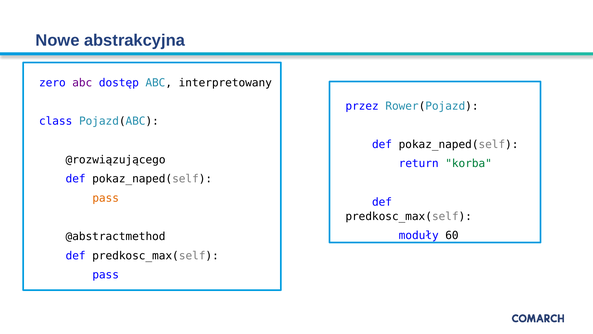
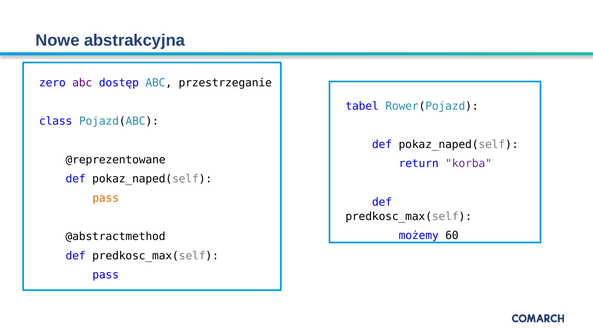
interpretowany: interpretowany -> przestrzeganie
przez: przez -> tabel
@rozwiązującego: @rozwiązującego -> @reprezentowane
korba colour: green -> purple
moduły: moduły -> możemy
